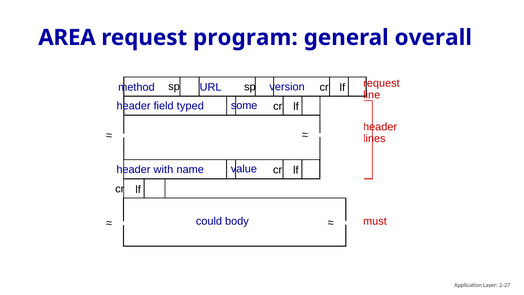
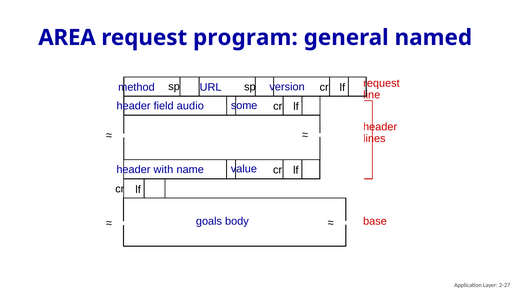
overall: overall -> named
typed: typed -> audio
must: must -> base
could: could -> goals
